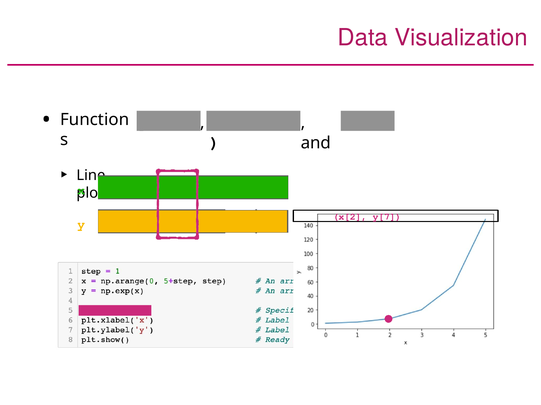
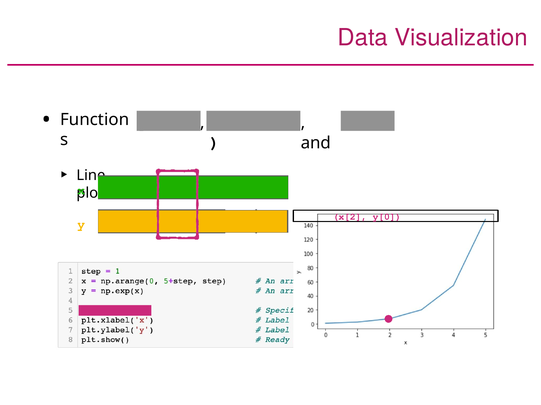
y[7: y[7 -> y[0
